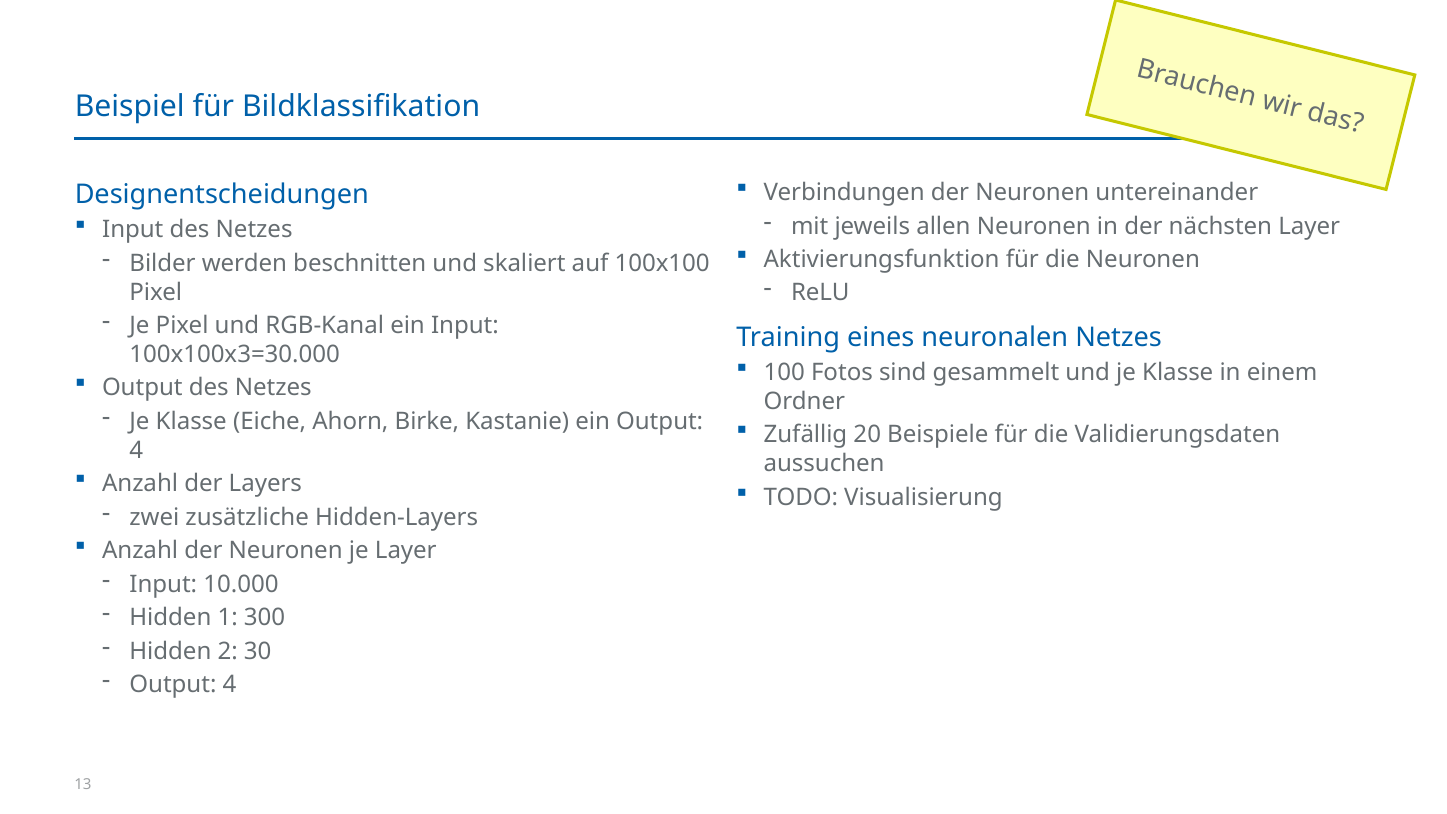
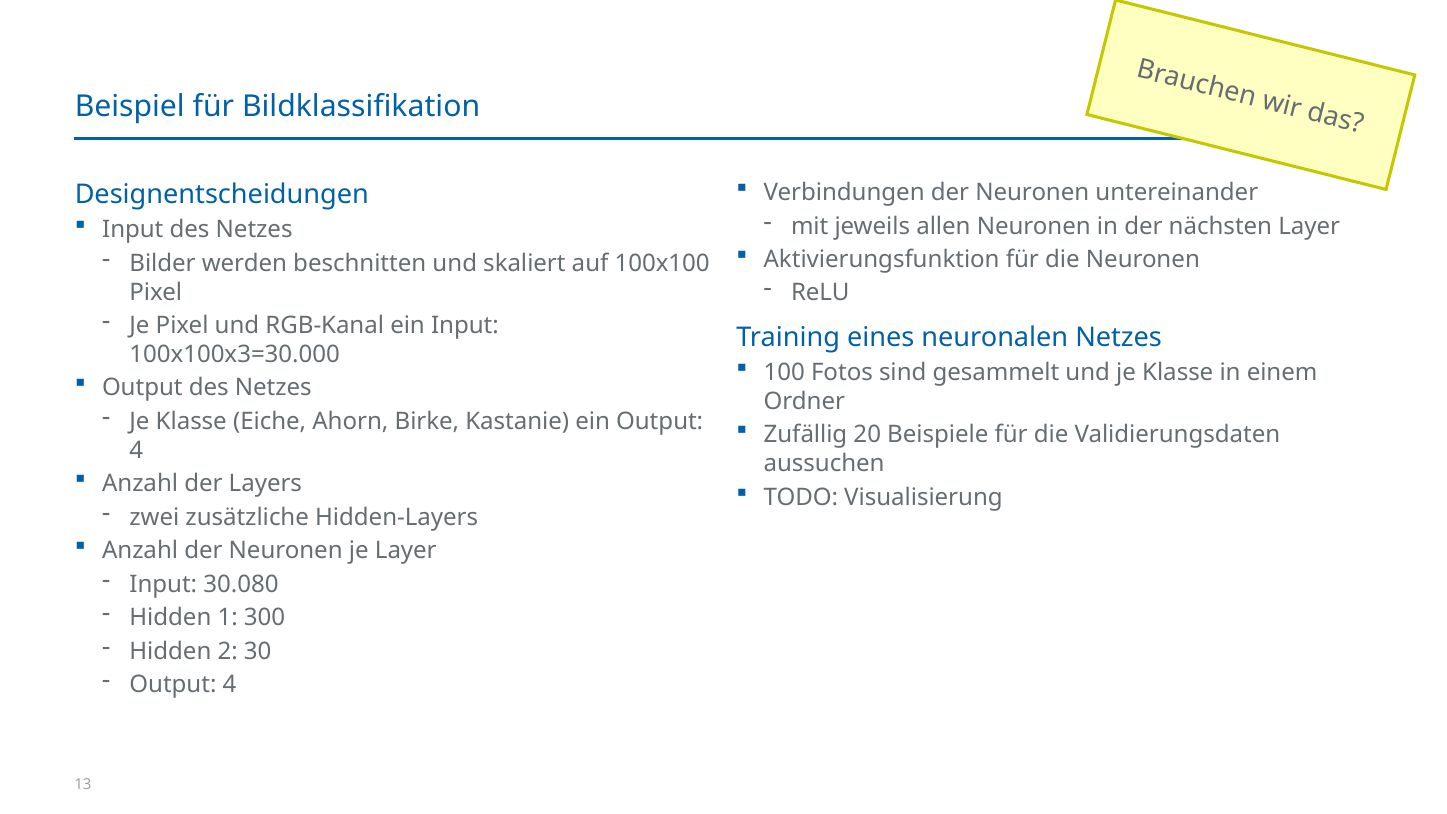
10.000: 10.000 -> 30.080
